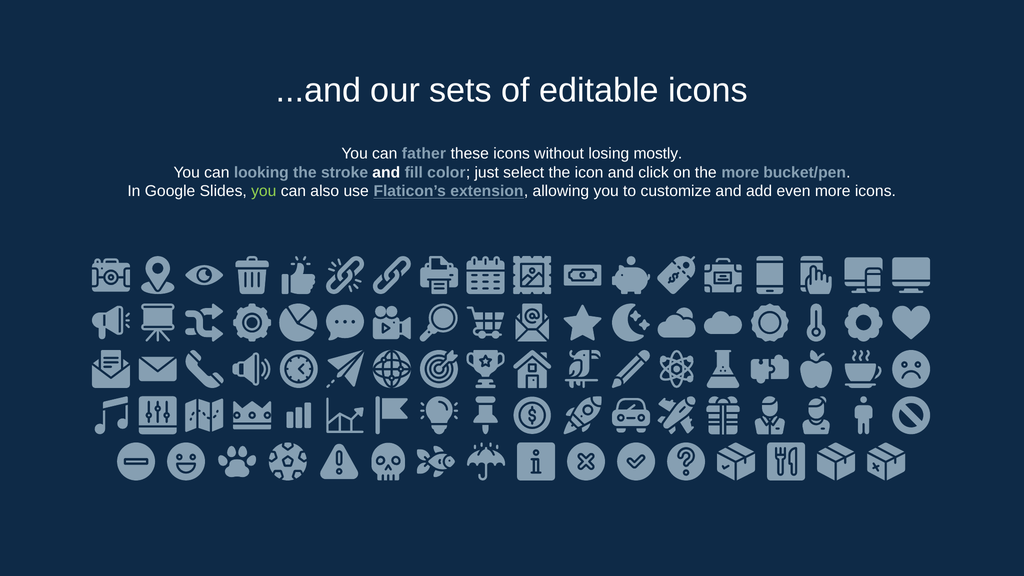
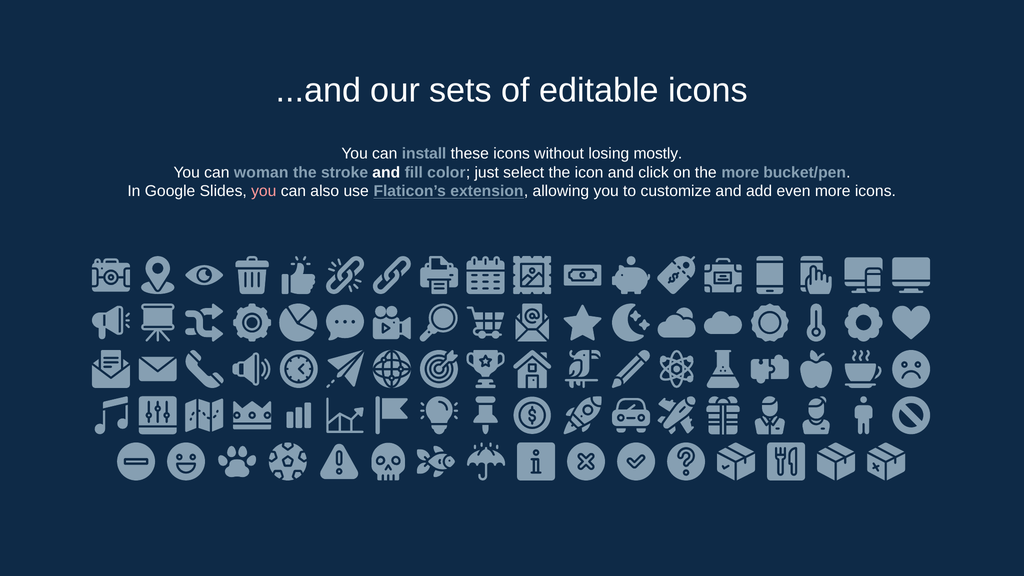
father: father -> install
looking: looking -> woman
you at (264, 191) colour: light green -> pink
